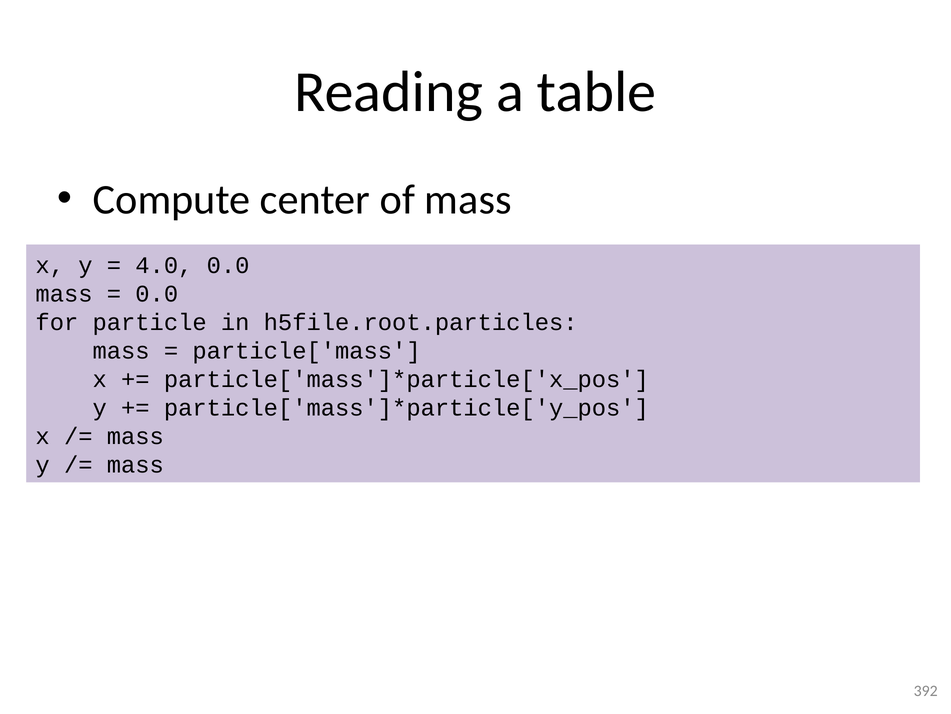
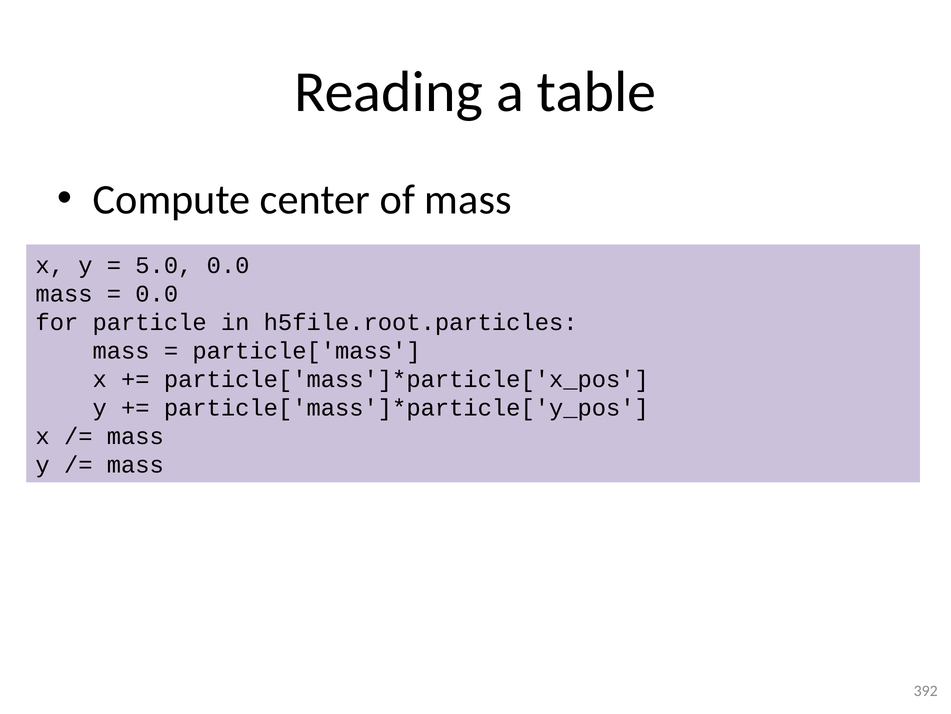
4.0: 4.0 -> 5.0
